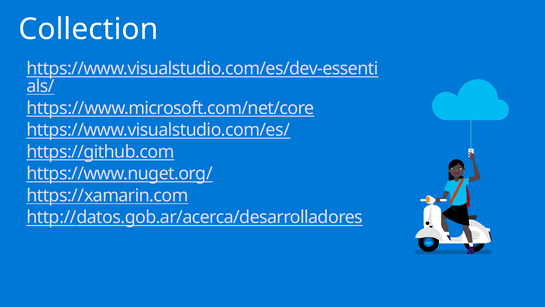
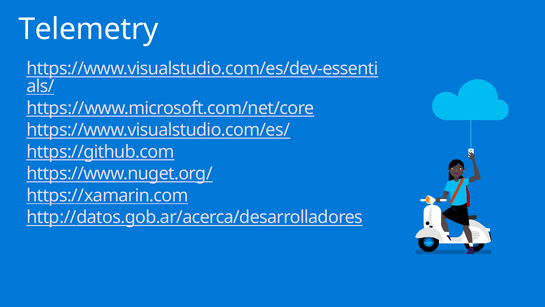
Collection: Collection -> Telemetry
